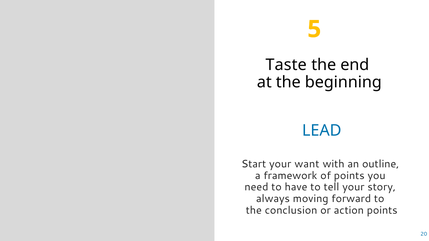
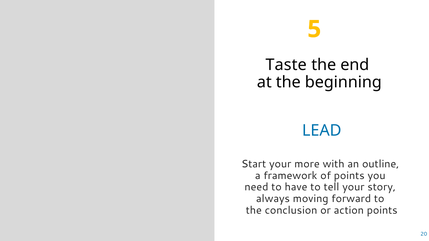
want: want -> more
